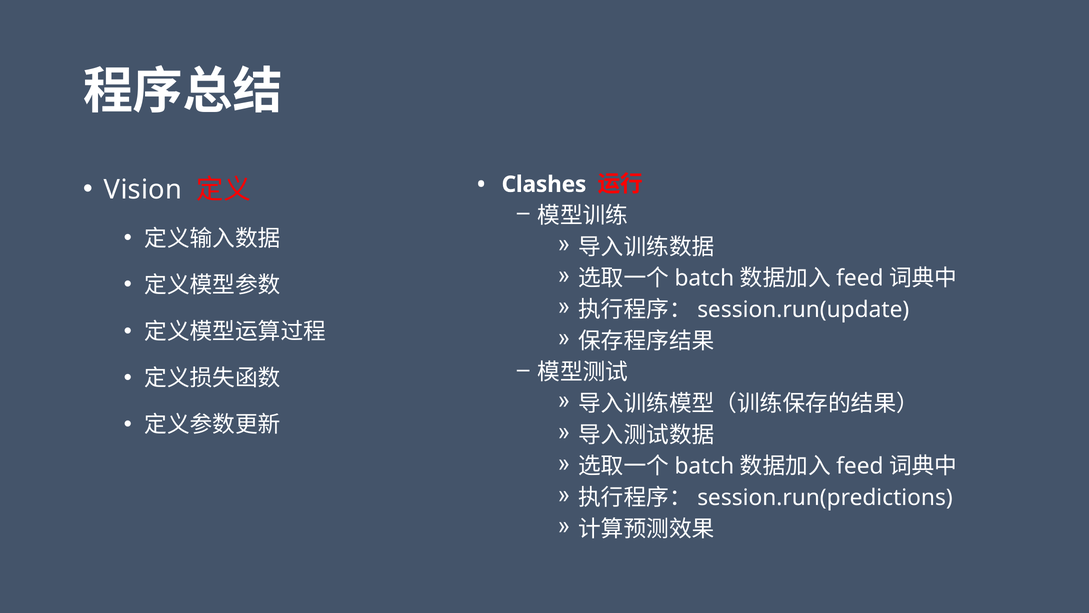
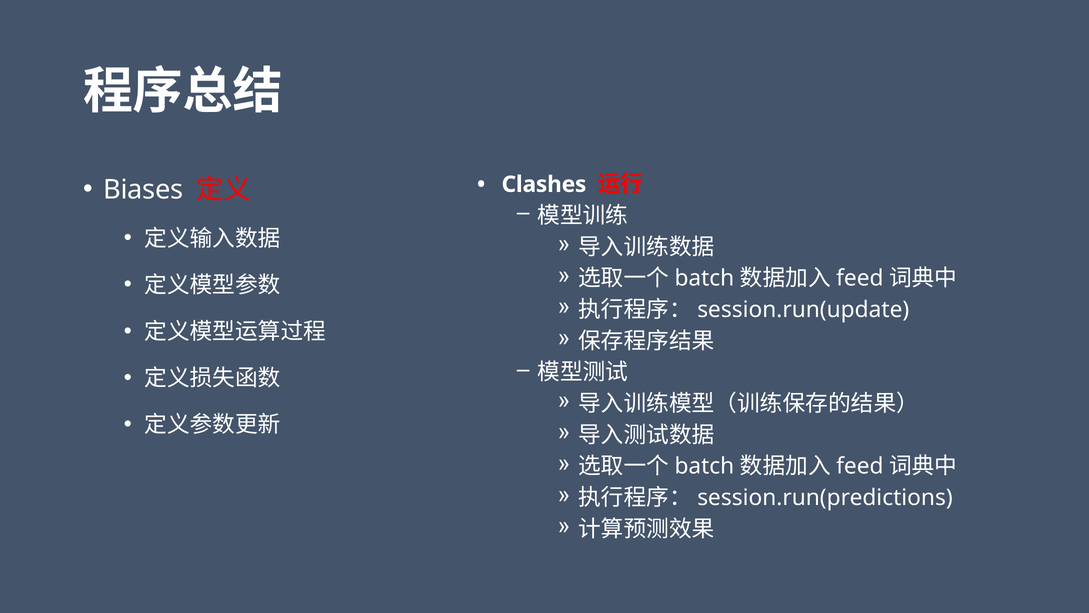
Vision: Vision -> Biases
